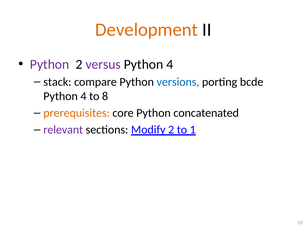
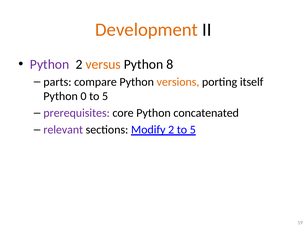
versus colour: purple -> orange
4 at (170, 64): 4 -> 8
stack: stack -> parts
versions colour: blue -> orange
bcde: bcde -> itself
4 at (83, 96): 4 -> 0
8 at (105, 96): 8 -> 5
prerequisites colour: orange -> purple
2 to 1: 1 -> 5
